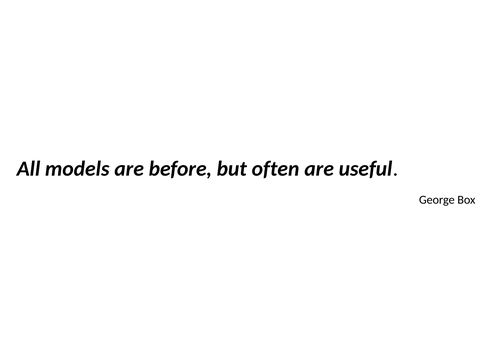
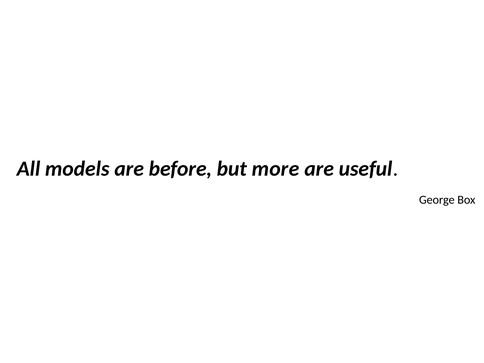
often: often -> more
